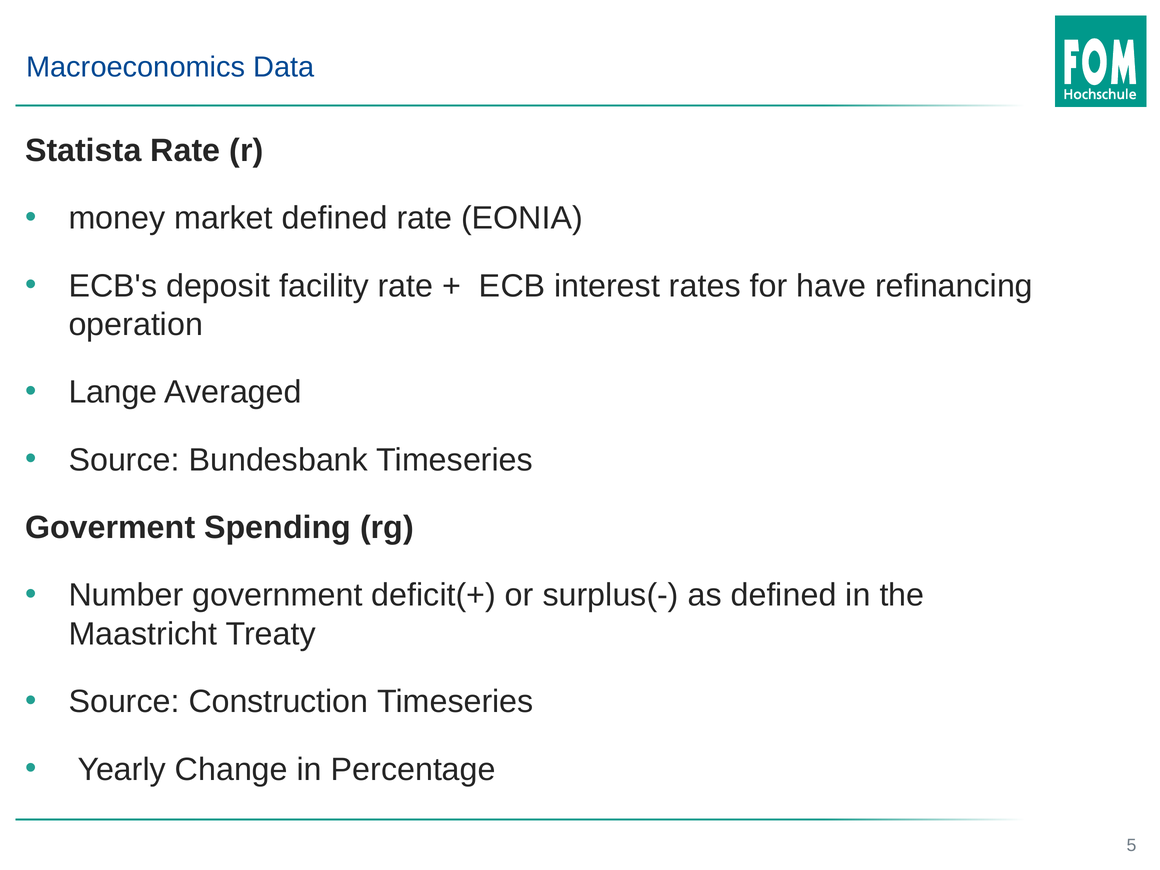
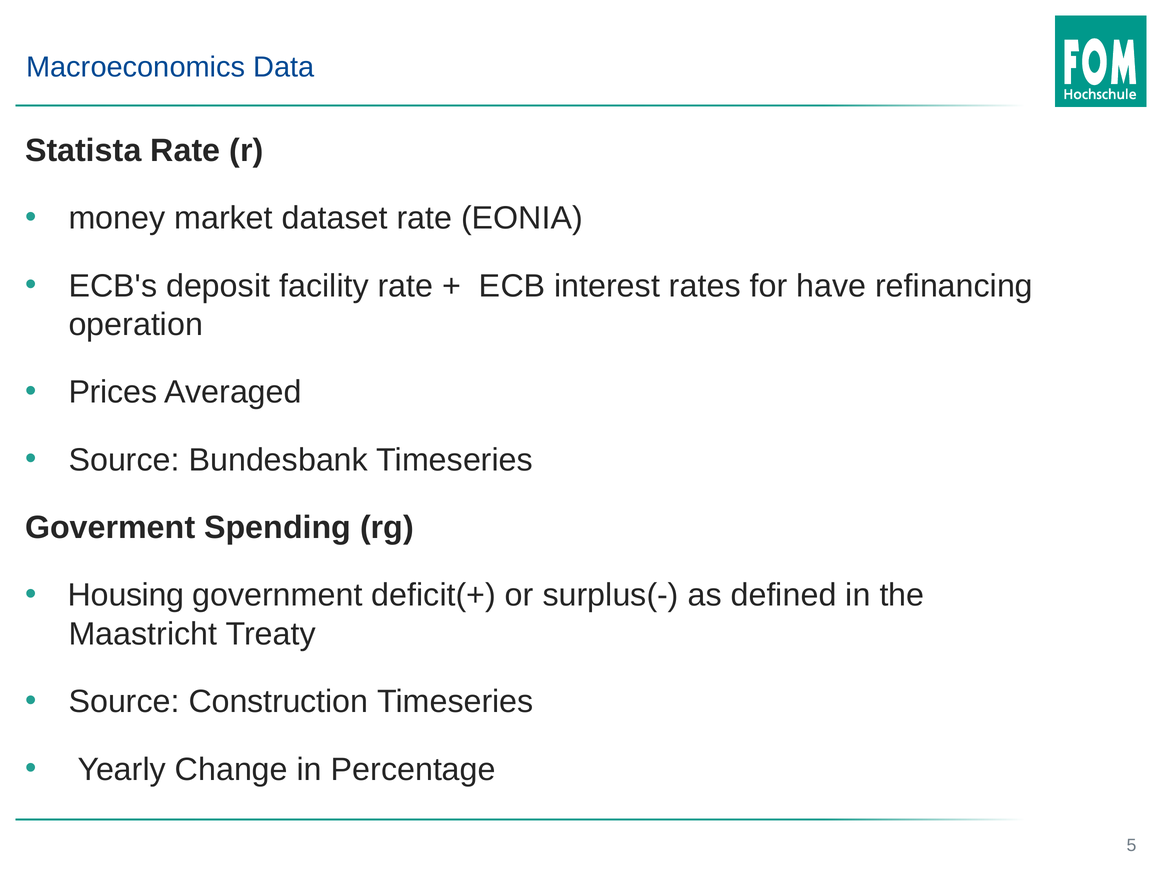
market defined: defined -> dataset
Lange: Lange -> Prices
Number: Number -> Housing
